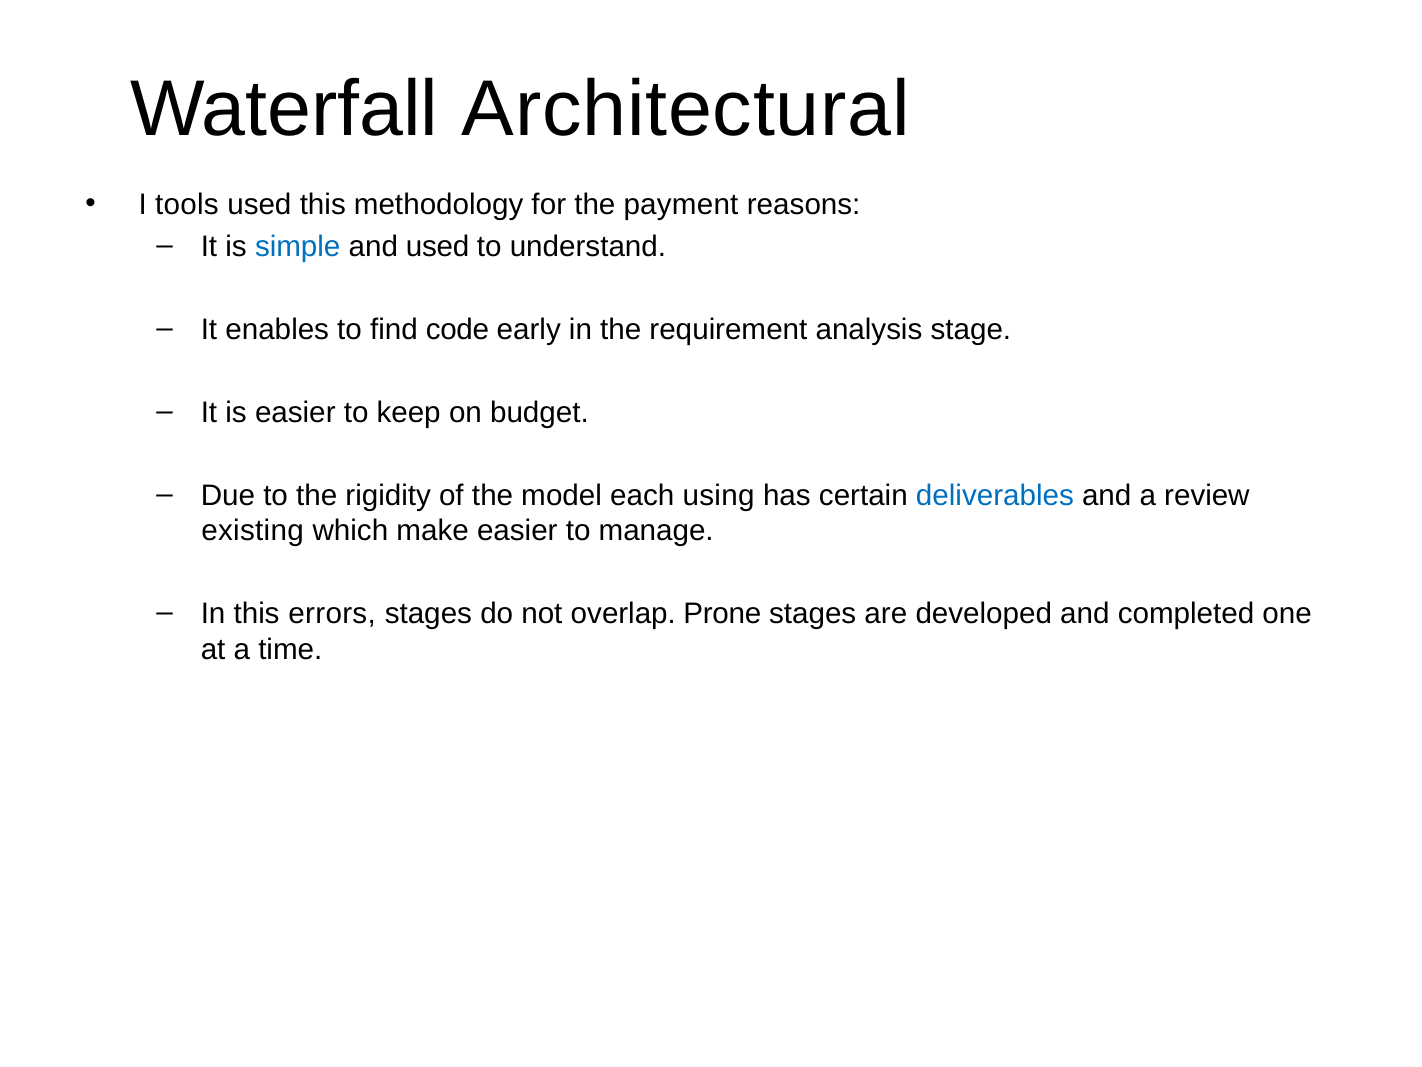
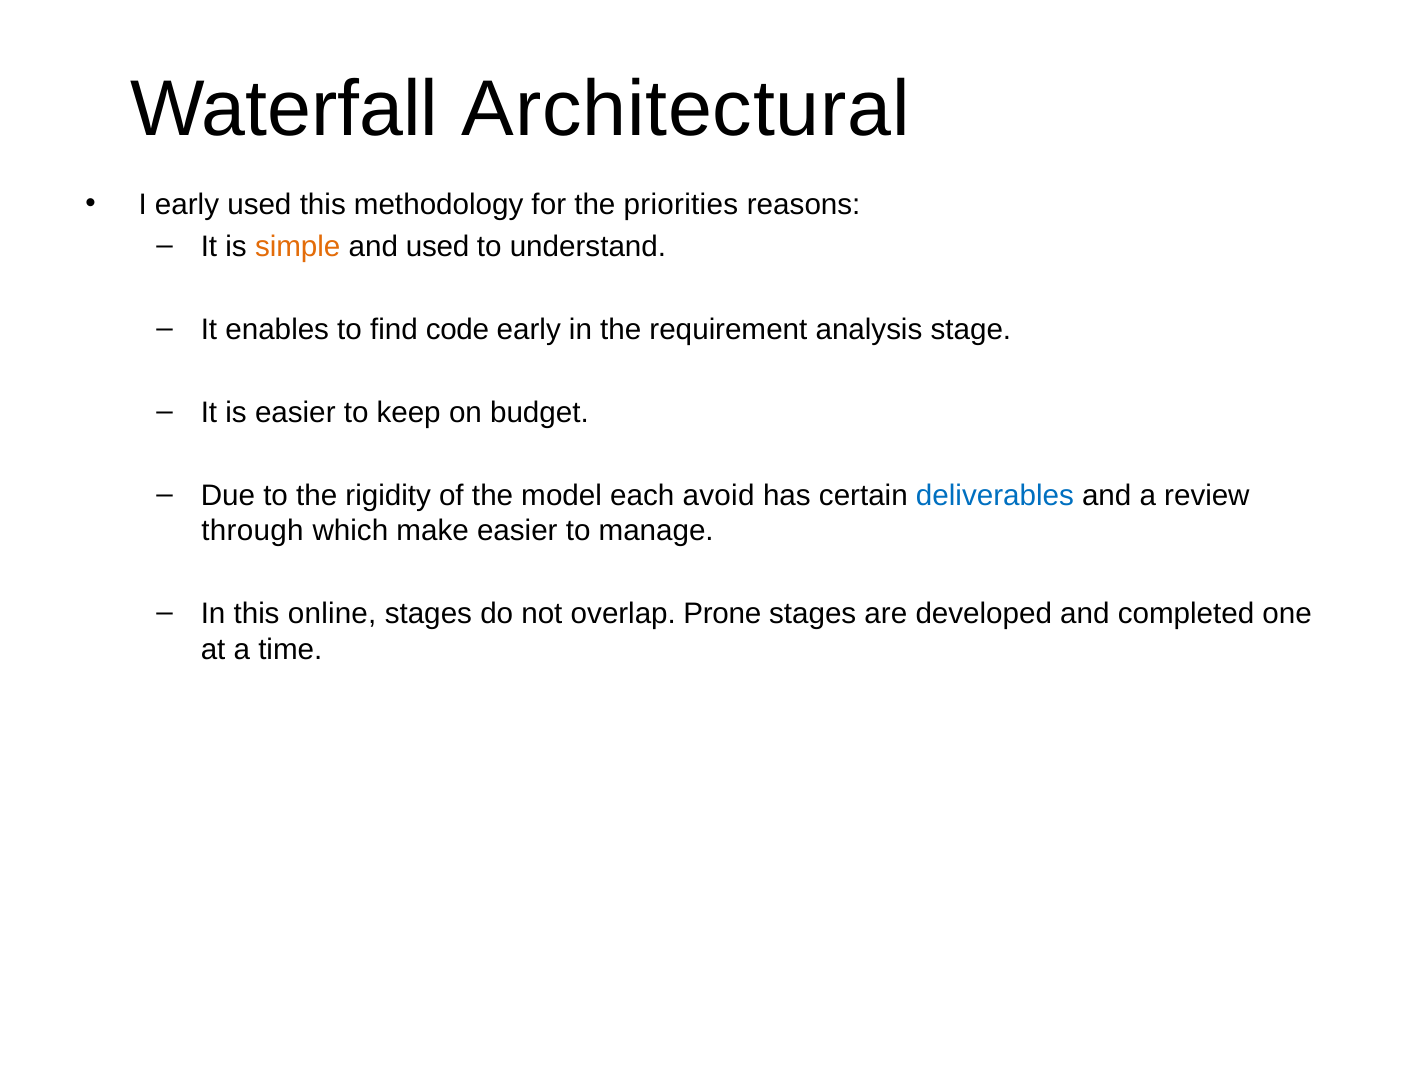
I tools: tools -> early
payment: payment -> priorities
simple colour: blue -> orange
using: using -> avoid
existing: existing -> through
errors: errors -> online
